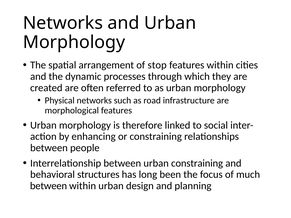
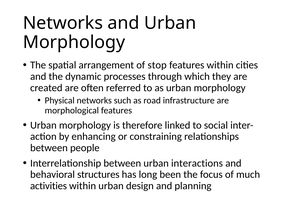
urban constraining: constraining -> interactions
between at (49, 186): between -> activities
